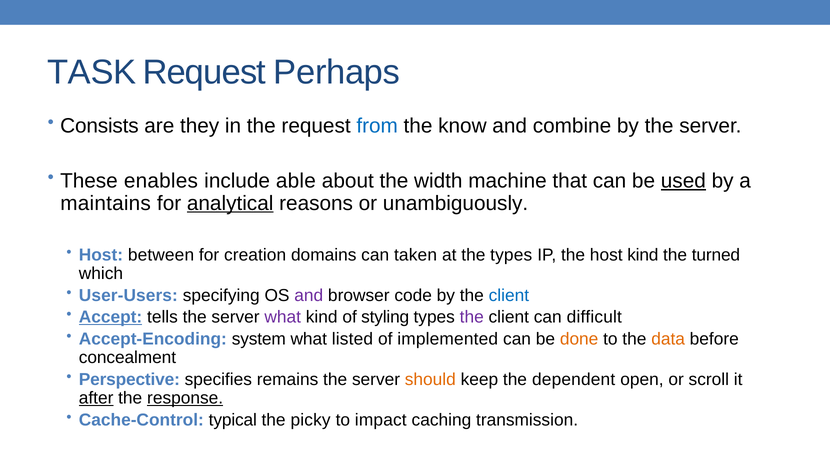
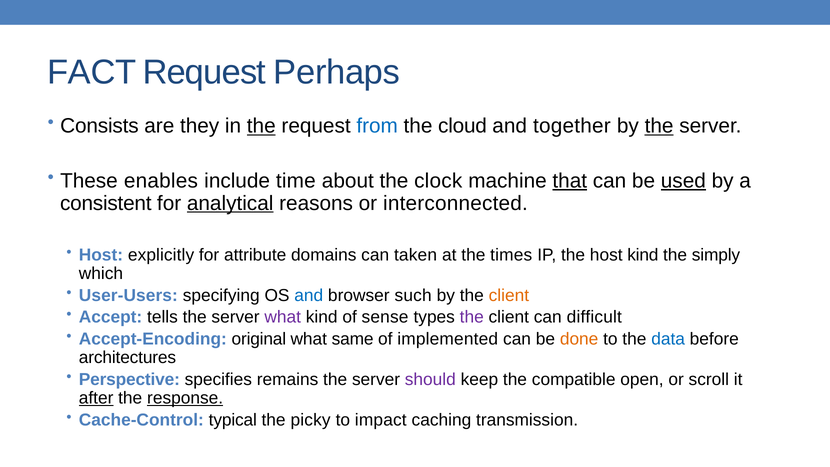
TASK: TASK -> FACT
the at (261, 126) underline: none -> present
know: know -> cloud
combine: combine -> together
the at (659, 126) underline: none -> present
able: able -> time
width: width -> clock
that underline: none -> present
maintains: maintains -> consistent
unambiguously: unambiguously -> interconnected
between: between -> explicitly
creation: creation -> attribute
the types: types -> times
turned: turned -> simply
and at (309, 295) colour: purple -> blue
code: code -> such
client at (509, 295) colour: blue -> orange
Accept underline: present -> none
styling: styling -> sense
system: system -> original
listed: listed -> same
data colour: orange -> blue
concealment: concealment -> architectures
should colour: orange -> purple
dependent: dependent -> compatible
